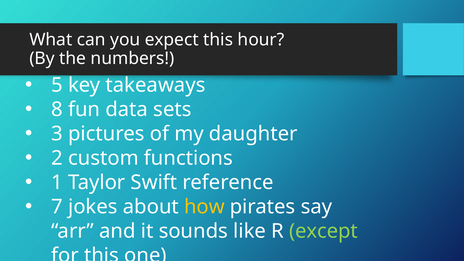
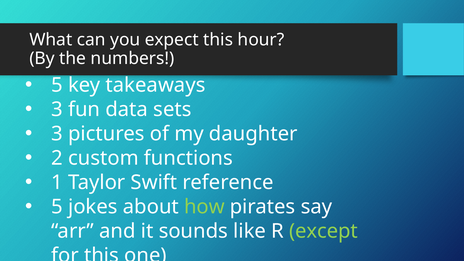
8 at (57, 109): 8 -> 3
7 at (57, 207): 7 -> 5
how colour: yellow -> light green
